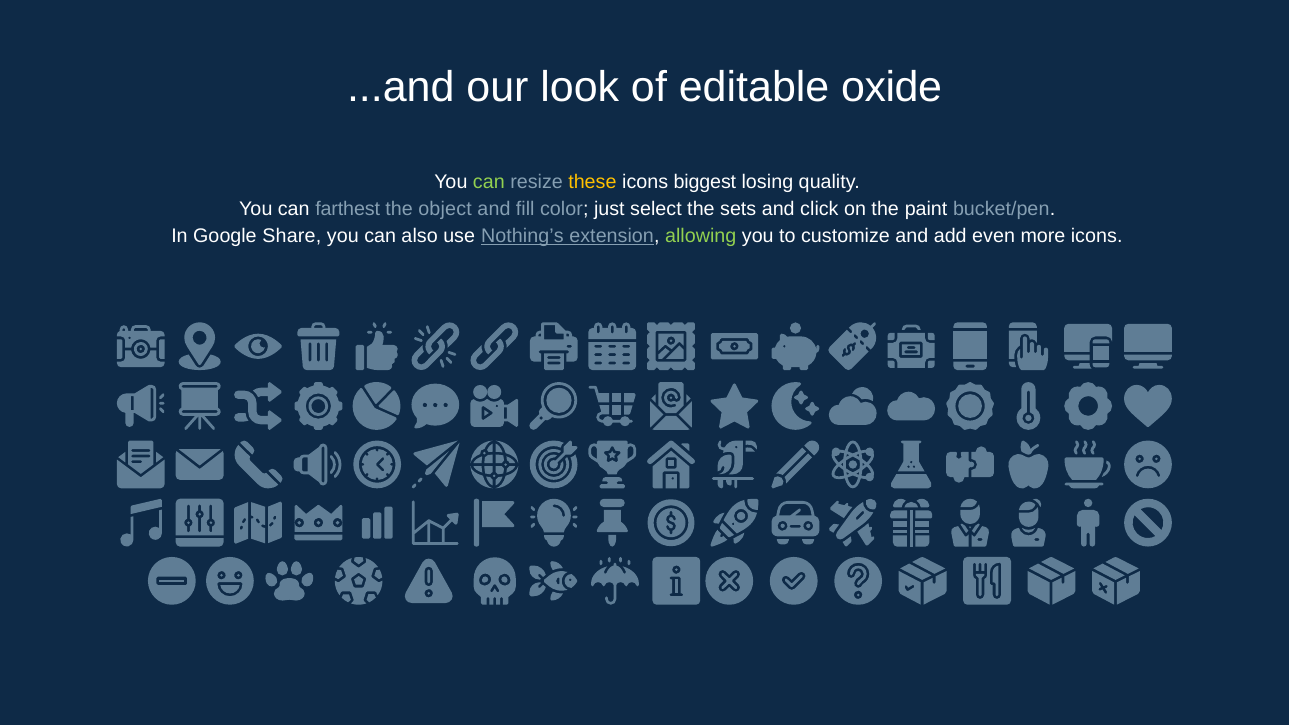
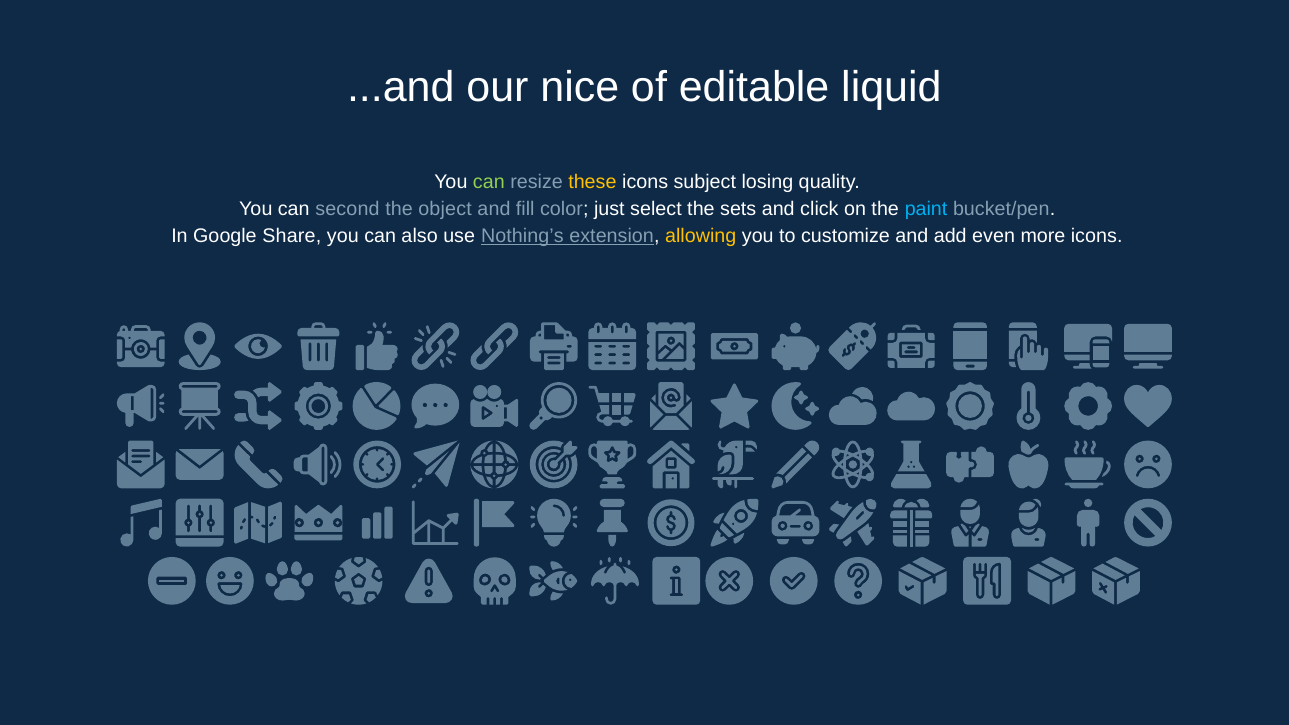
look: look -> nice
oxide: oxide -> liquid
biggest: biggest -> subject
farthest: farthest -> second
paint colour: white -> light blue
allowing colour: light green -> yellow
